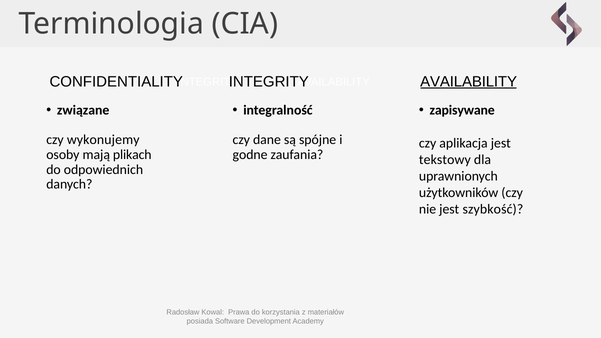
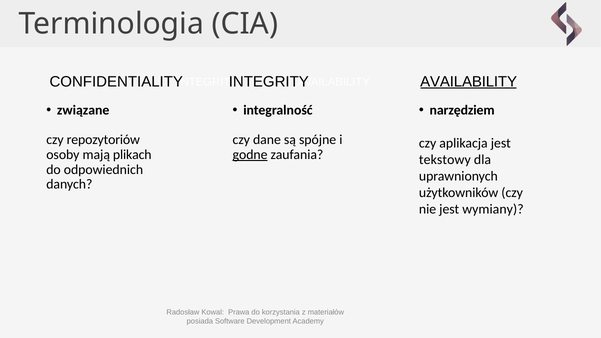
zapisywane: zapisywane -> narzędziem
wykonujemy: wykonujemy -> repozytoriów
godne underline: none -> present
szybkość: szybkość -> wymiany
